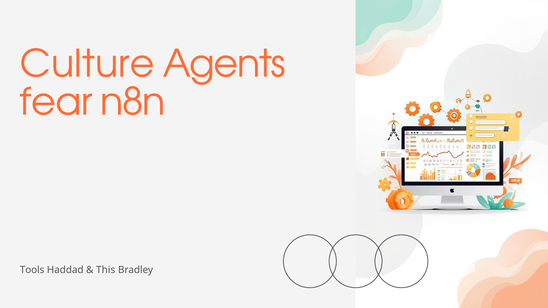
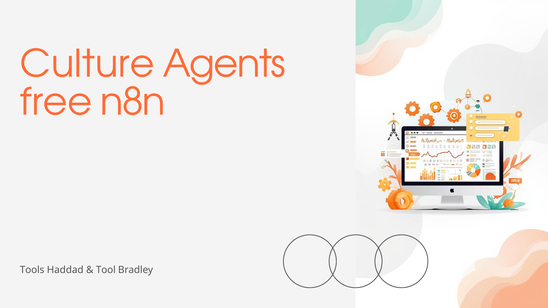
fear: fear -> free
This: This -> Tool
